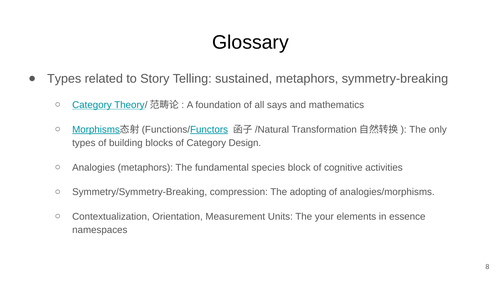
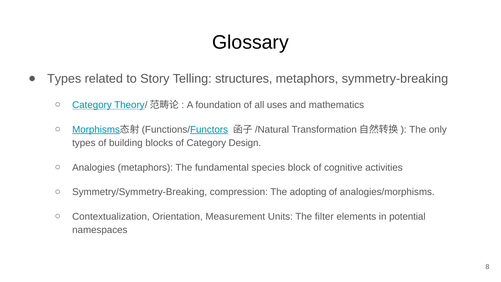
sustained: sustained -> structures
says: says -> uses
your: your -> filter
essence: essence -> potential
